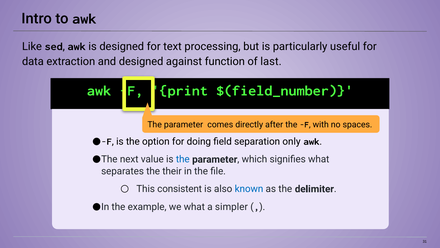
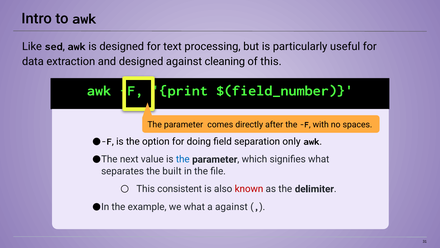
function: function -> cleaning
of last: last -> this
their: their -> built
known colour: blue -> red
a simpler: simpler -> against
